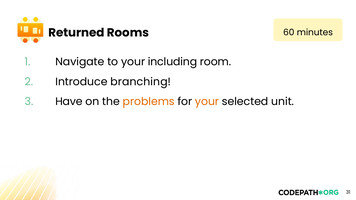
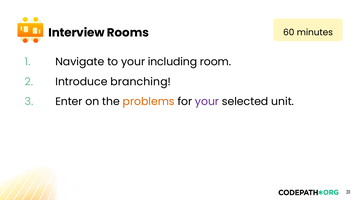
Returned: Returned -> Interview
Have: Have -> Enter
your at (207, 102) colour: orange -> purple
